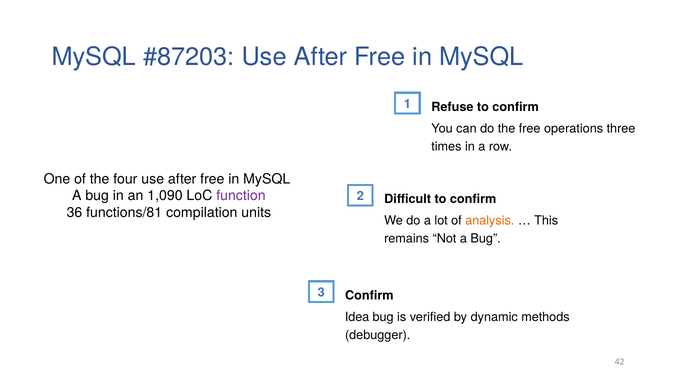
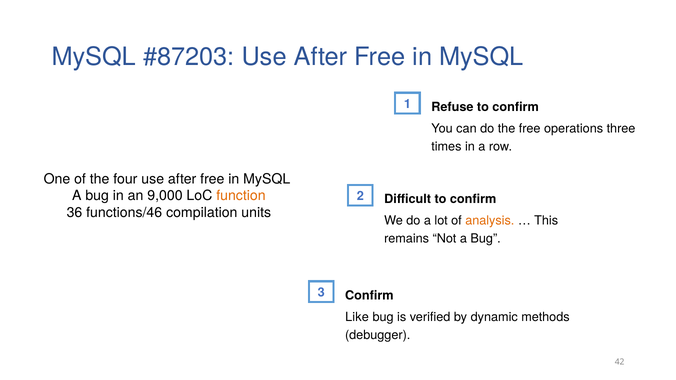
1,090: 1,090 -> 9,000
function colour: purple -> orange
functions/81: functions/81 -> functions/46
Idea: Idea -> Like
